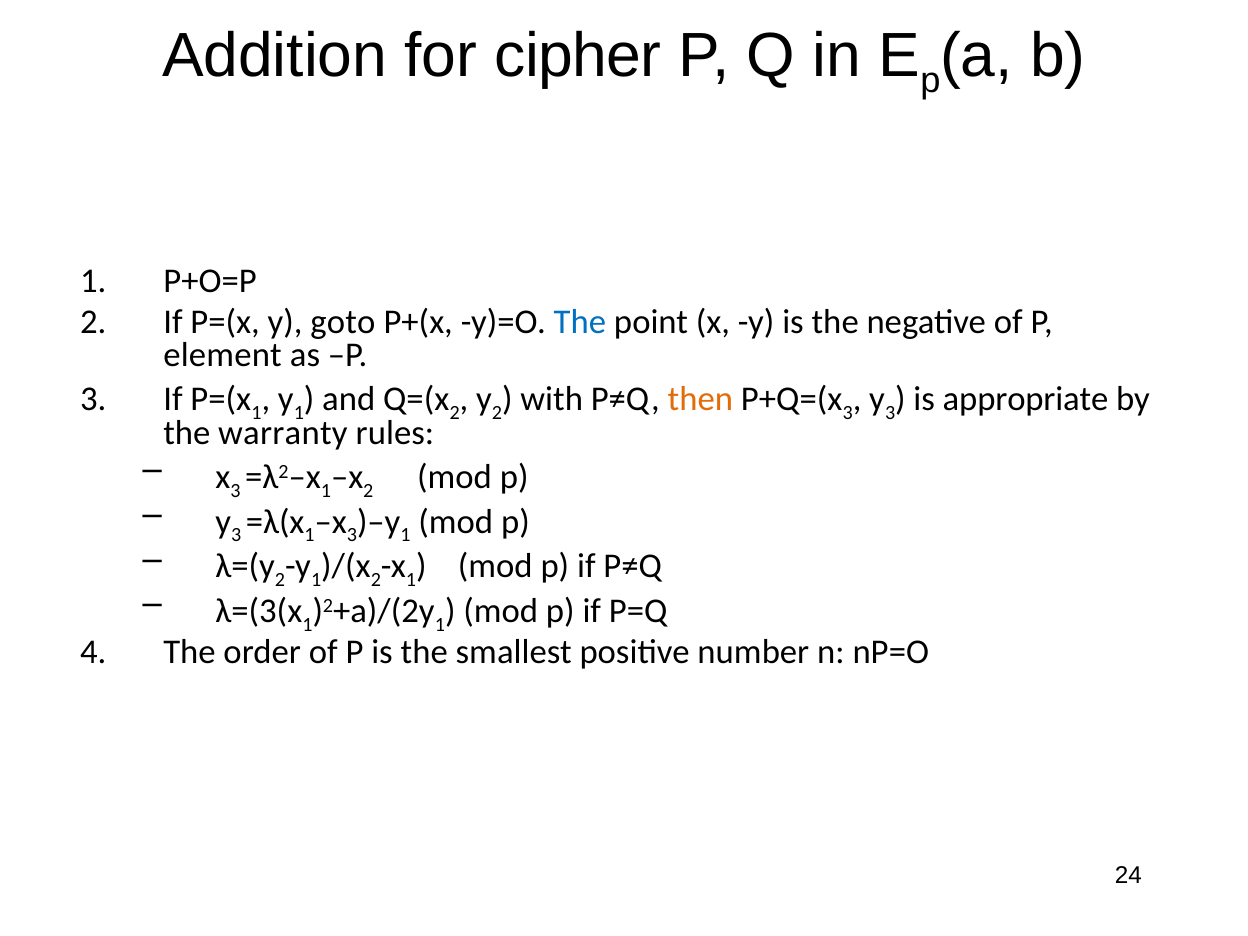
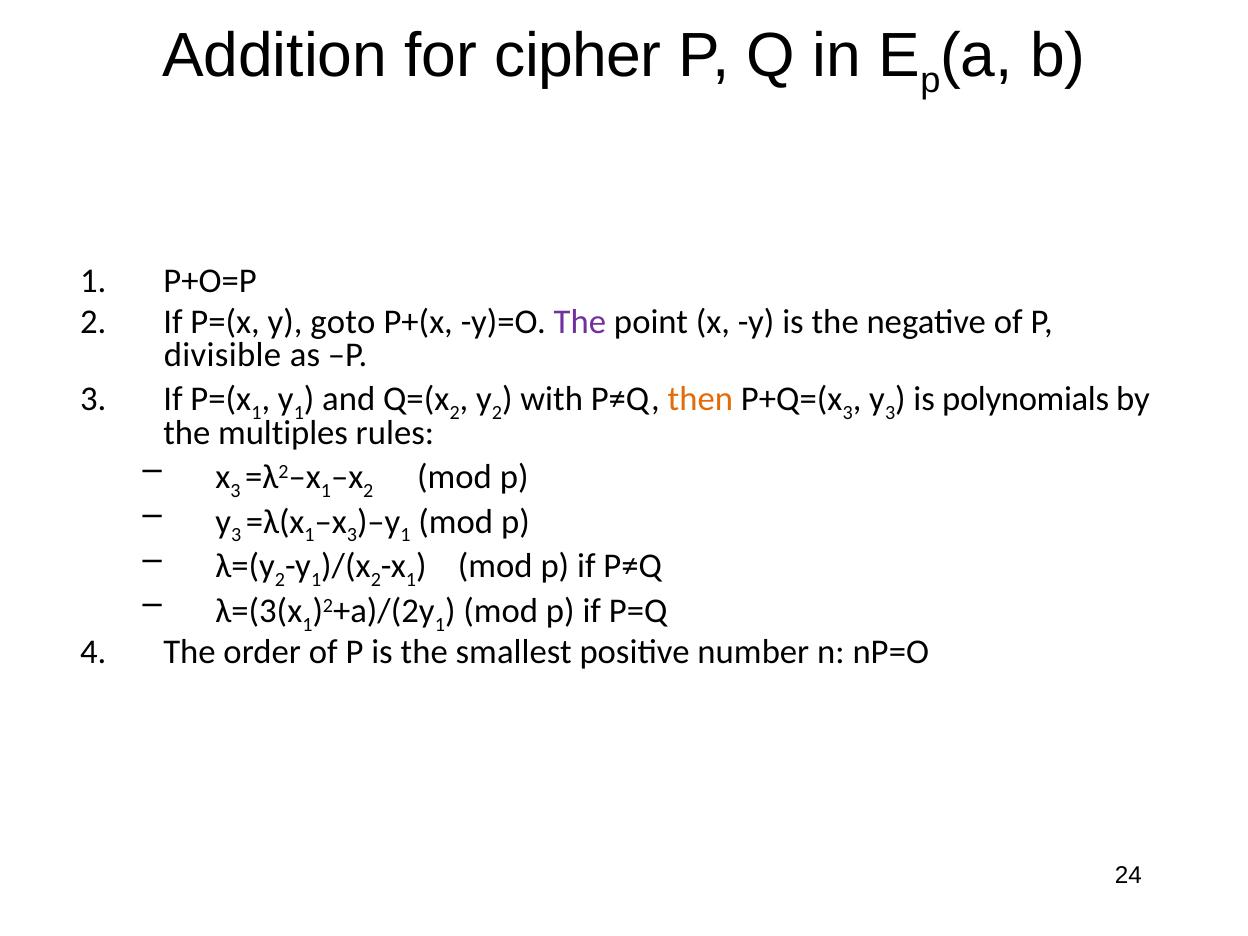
The at (580, 322) colour: blue -> purple
element: element -> divisible
appropriate: appropriate -> polynomials
warranty: warranty -> multiples
